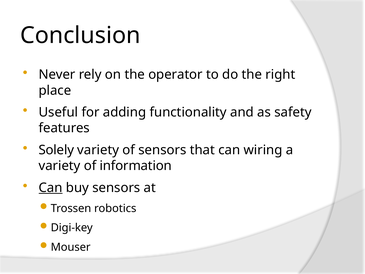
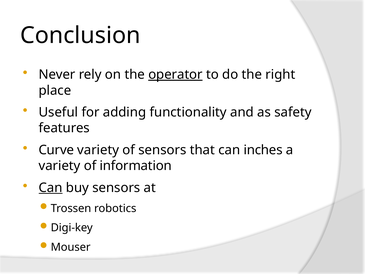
operator underline: none -> present
Solely: Solely -> Curve
wiring: wiring -> inches
